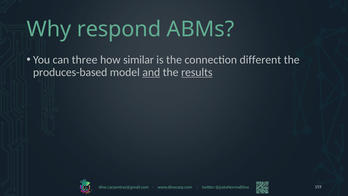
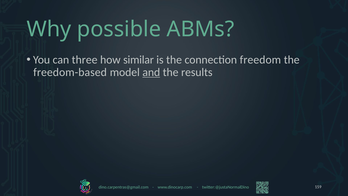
respond: respond -> possible
different: different -> freedom
produces-based: produces-based -> freedom-based
results underline: present -> none
